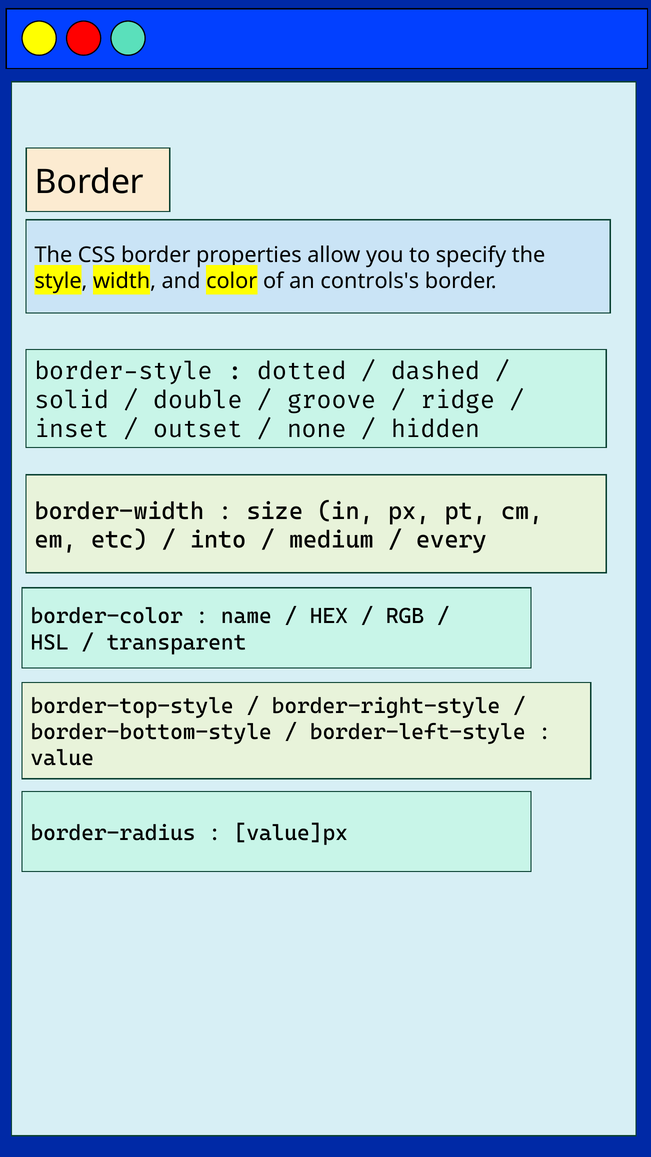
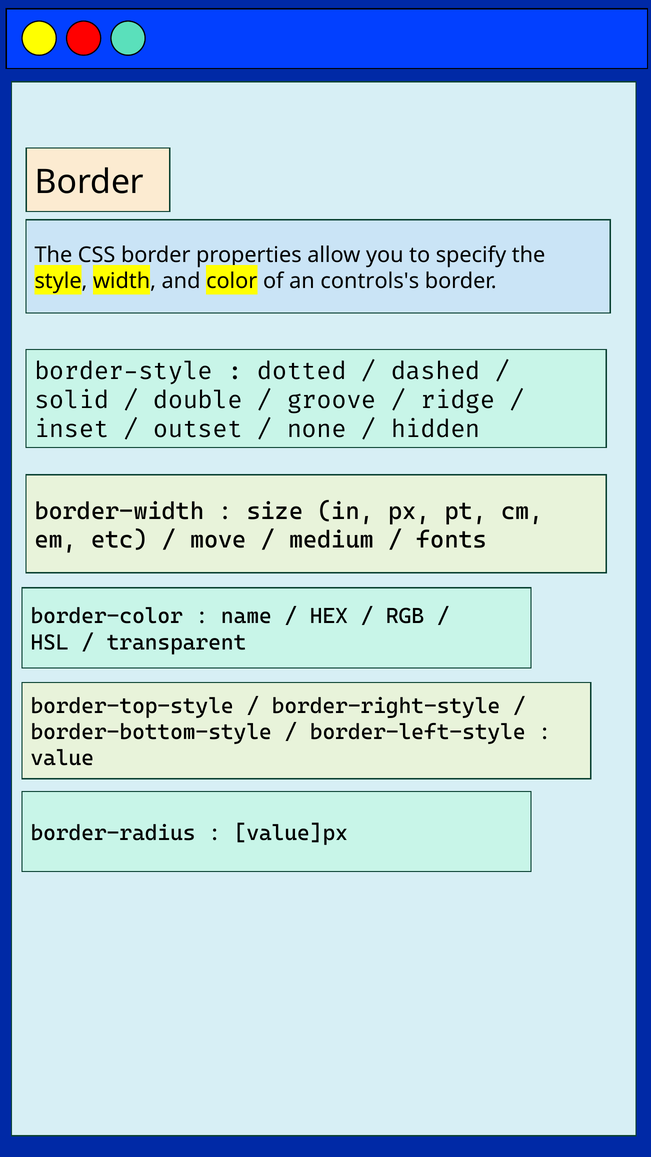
into: into -> move
every: every -> fonts
